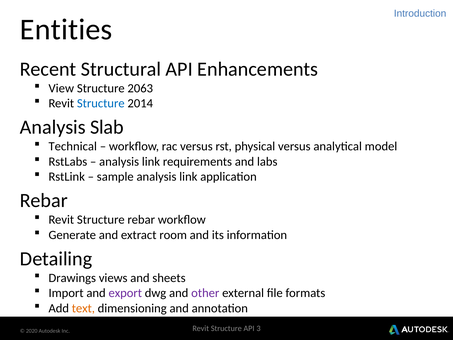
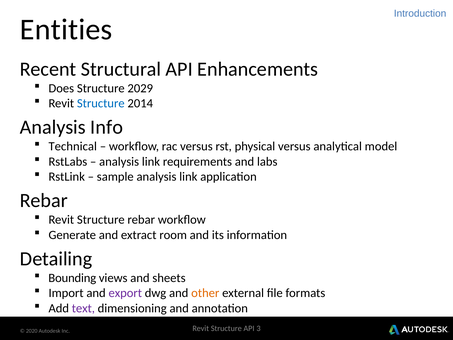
View: View -> Does
2063: 2063 -> 2029
Slab: Slab -> Info
Drawings: Drawings -> Bounding
other colour: purple -> orange
text colour: orange -> purple
